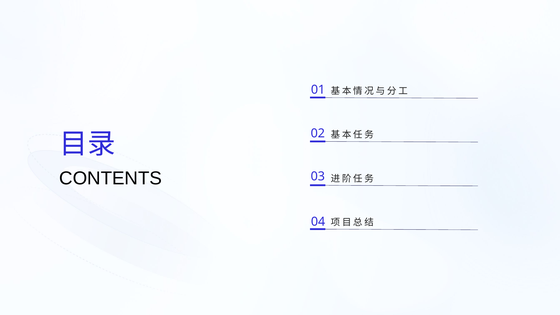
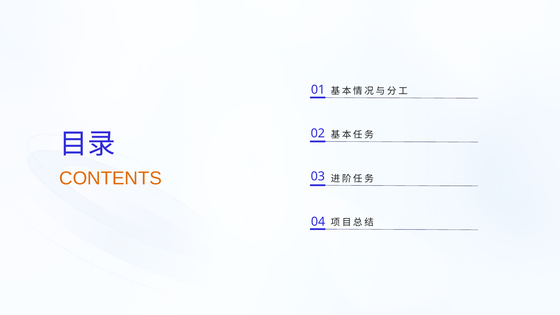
CONTENTS colour: black -> orange
